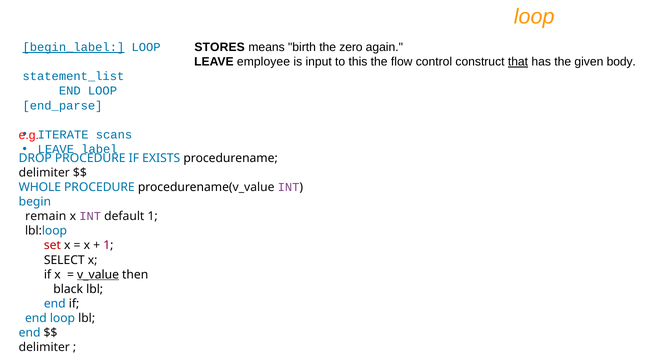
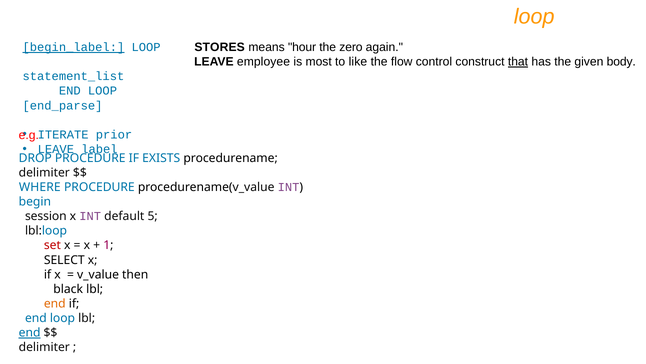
birth: birth -> hour
input: input -> most
this: this -> like
scans: scans -> prior
WHOLE: WHOLE -> WHERE
remain: remain -> session
default 1: 1 -> 5
v_value underline: present -> none
end at (55, 303) colour: blue -> orange
end at (30, 332) underline: none -> present
